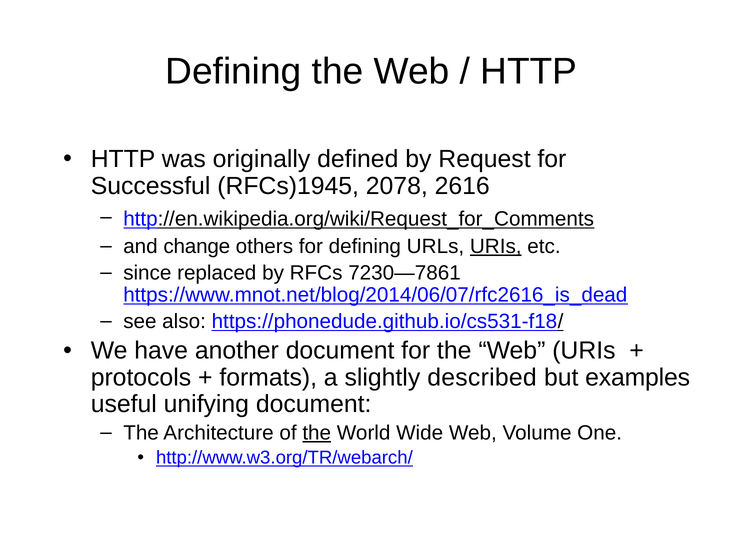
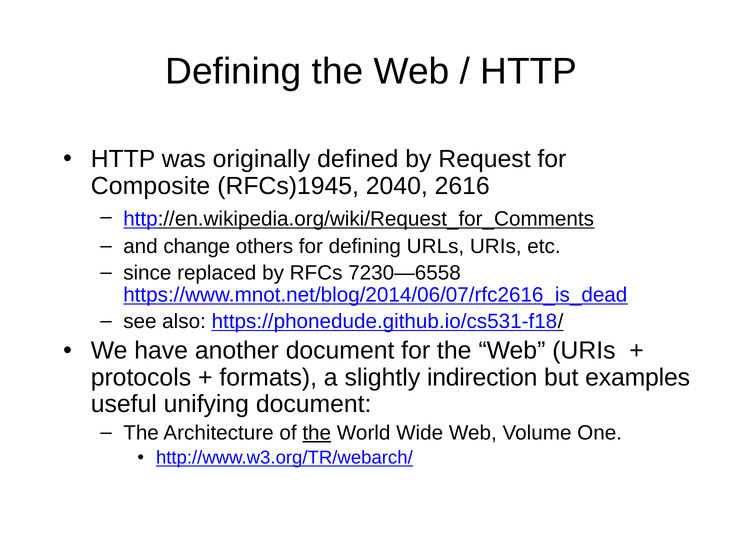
Successful: Successful -> Composite
2078: 2078 -> 2040
URIs at (496, 246) underline: present -> none
7230—7861: 7230—7861 -> 7230—6558
described: described -> indirection
